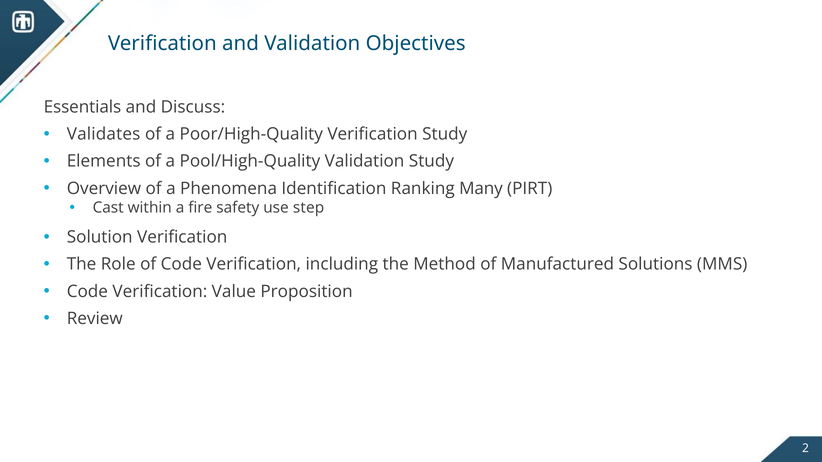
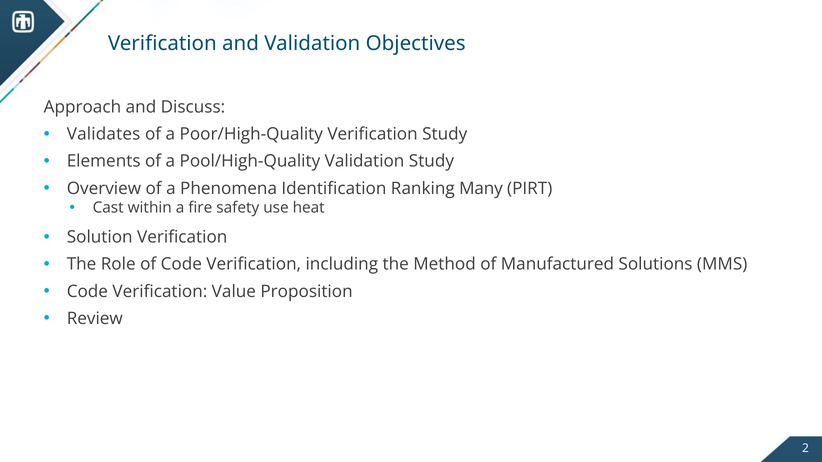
Essentials: Essentials -> Approach
step: step -> heat
